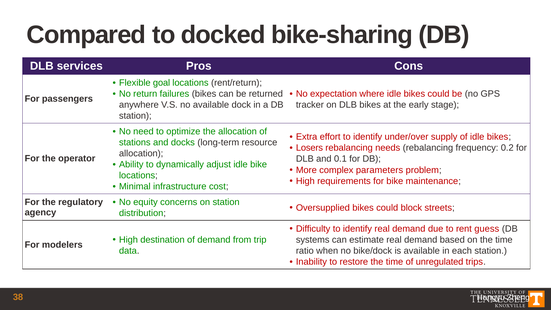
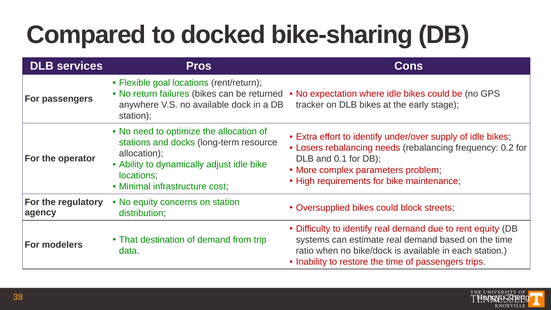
rent guess: guess -> equity
High at (128, 240): High -> That
of unregulated: unregulated -> passengers
